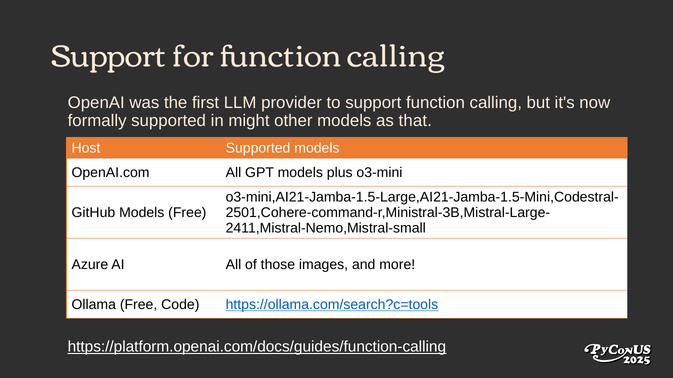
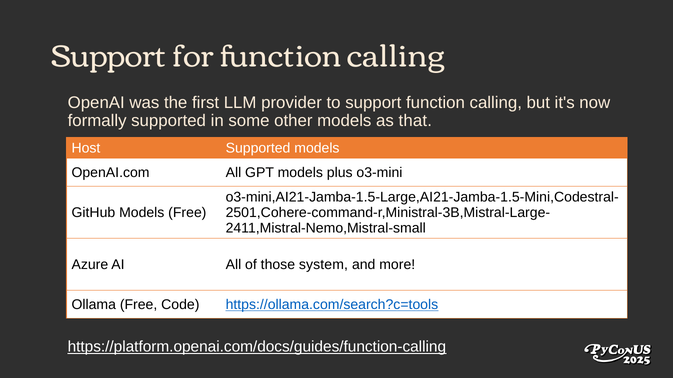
might: might -> some
images: images -> system
